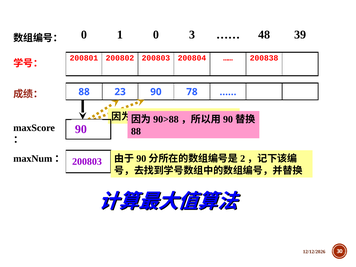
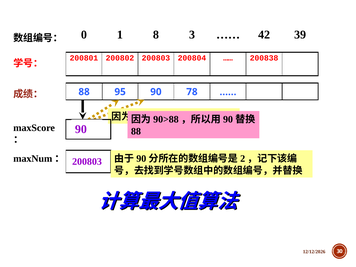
1 0: 0 -> 8
48: 48 -> 42
23: 23 -> 95
